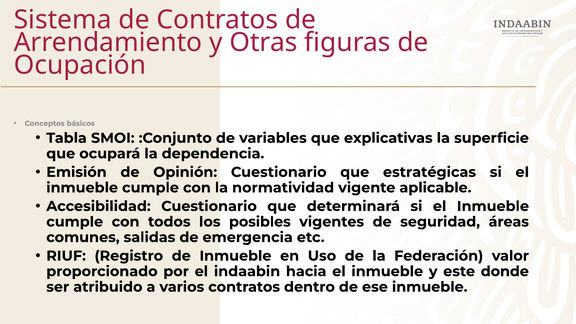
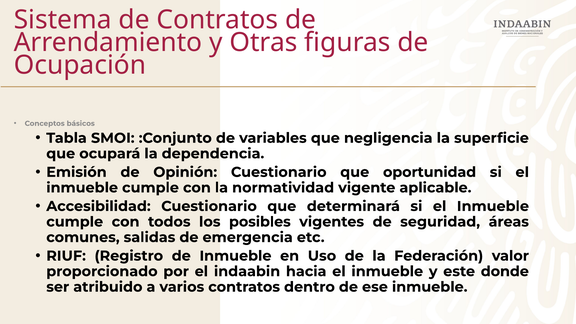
explicativas: explicativas -> negligencia
estratégicas: estratégicas -> oportunidad
